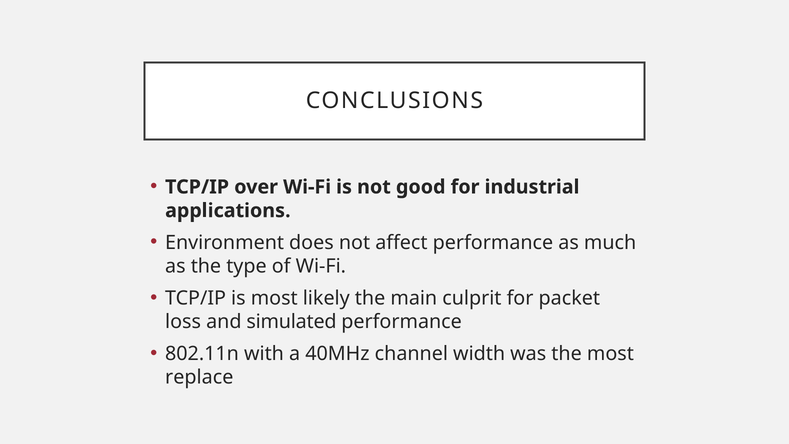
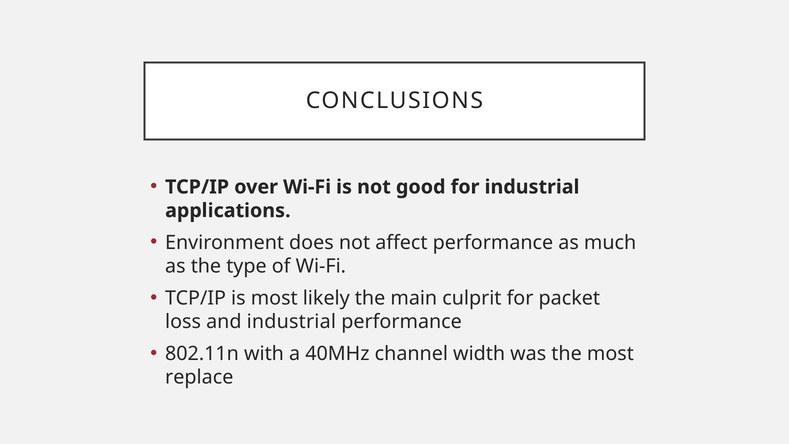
and simulated: simulated -> industrial
